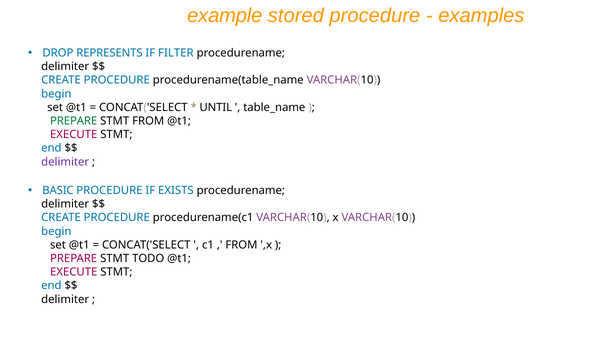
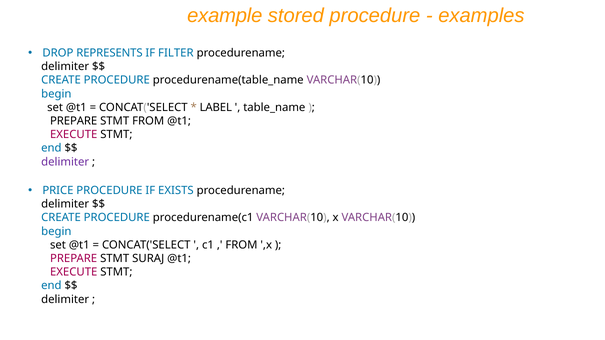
UNTIL: UNTIL -> LABEL
PREPARE at (74, 121) colour: green -> black
BASIC: BASIC -> PRICE
TODO: TODO -> SURAJ
